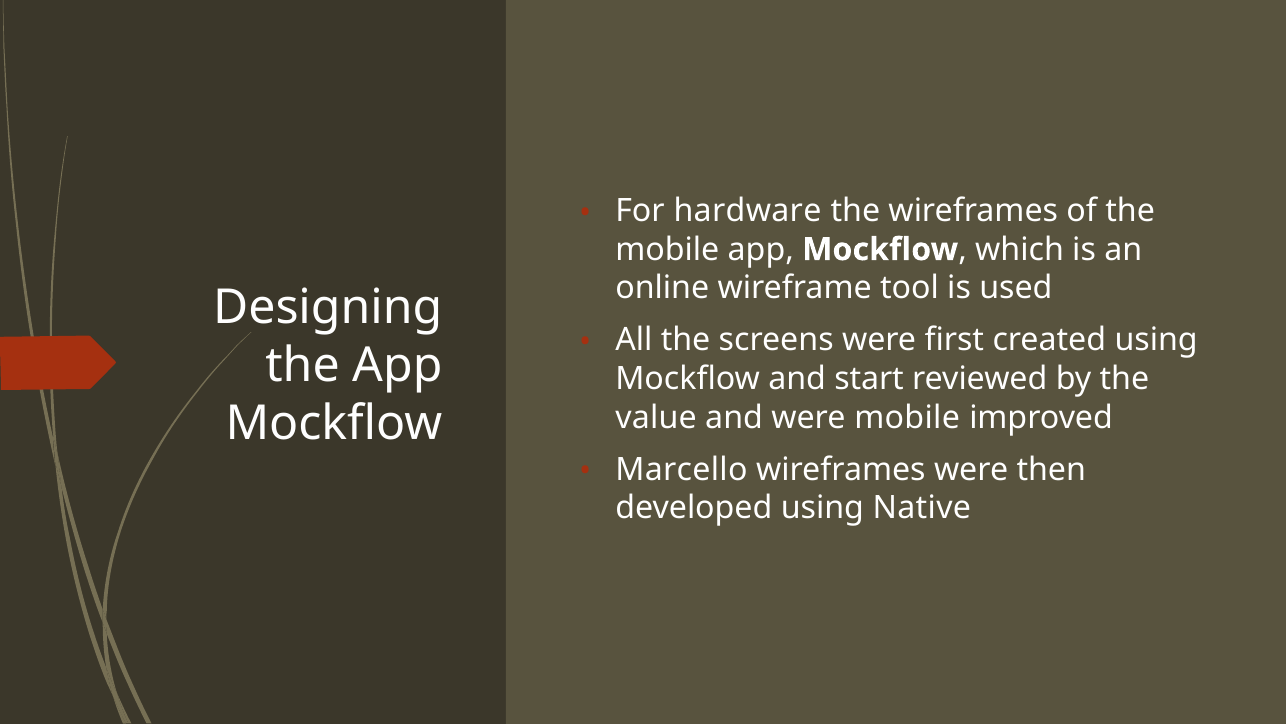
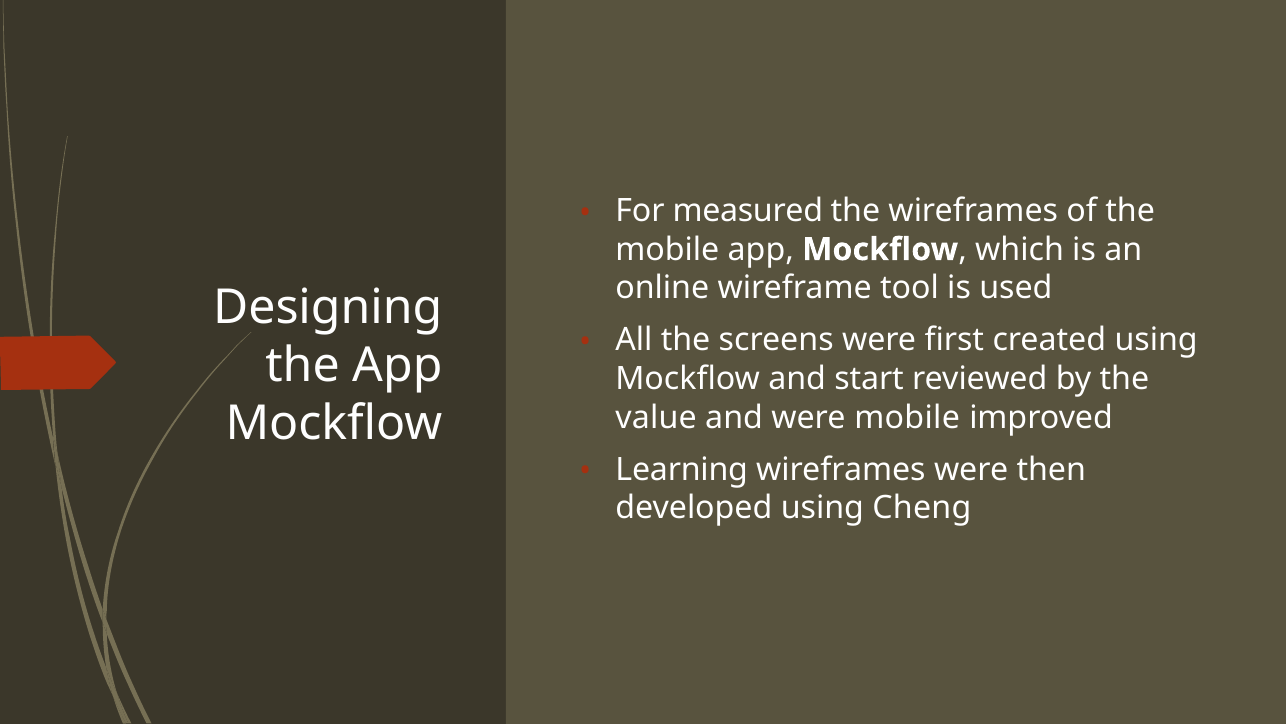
hardware: hardware -> measured
Marcello: Marcello -> Learning
Native: Native -> Cheng
